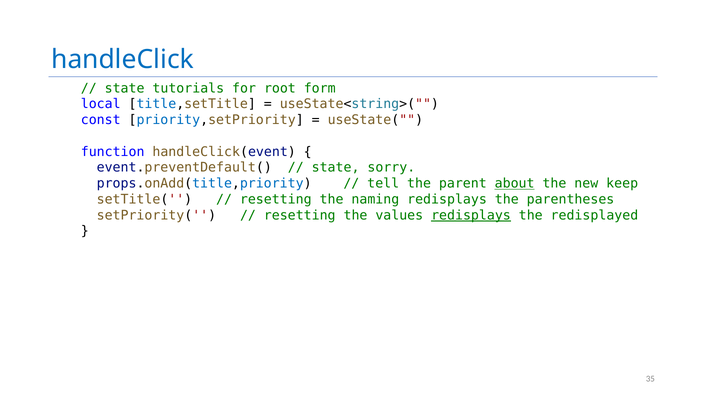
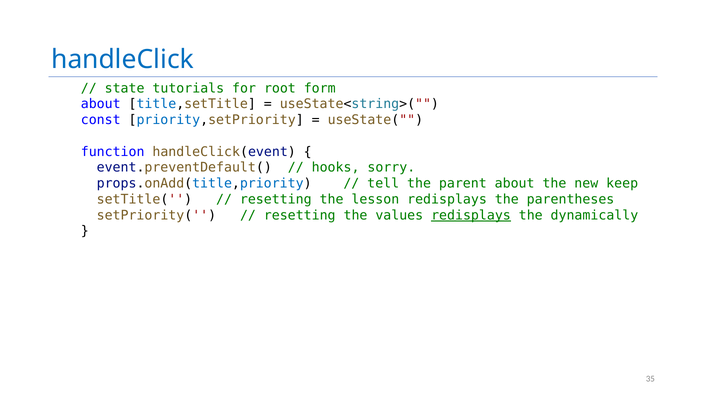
local at (101, 104): local -> about
state at (336, 168): state -> hooks
about at (515, 184) underline: present -> none
naming: naming -> lesson
redisplayed: redisplayed -> dynamically
